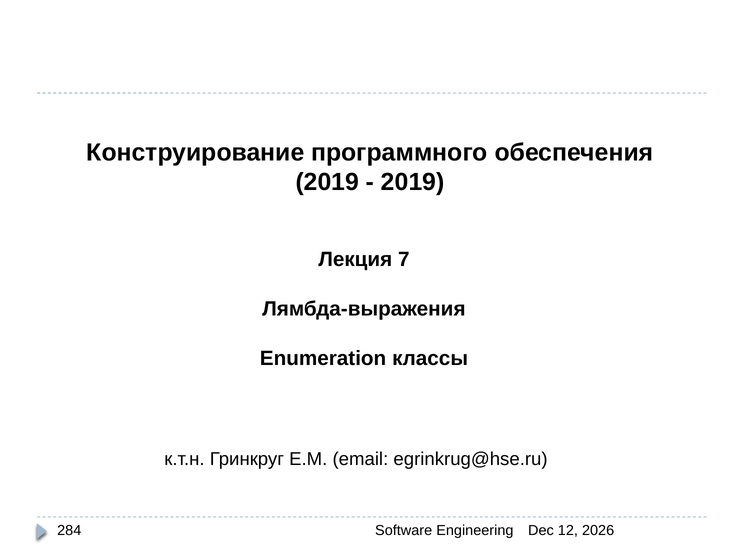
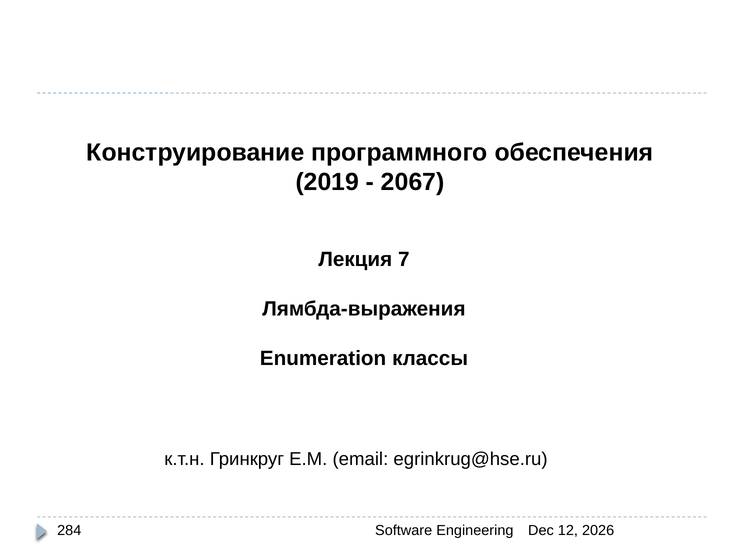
2019 at (413, 182): 2019 -> 2067
